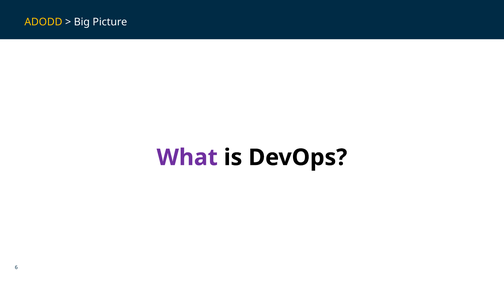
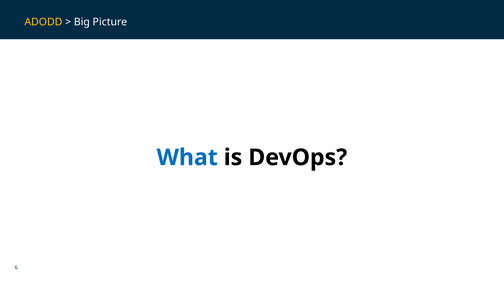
What colour: purple -> blue
